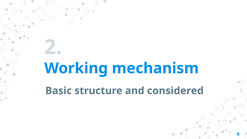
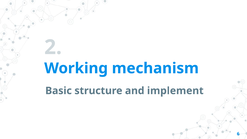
considered: considered -> implement
